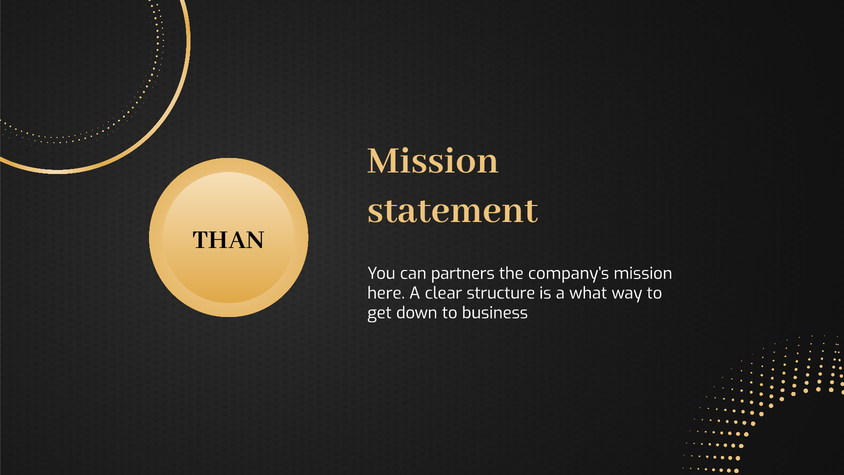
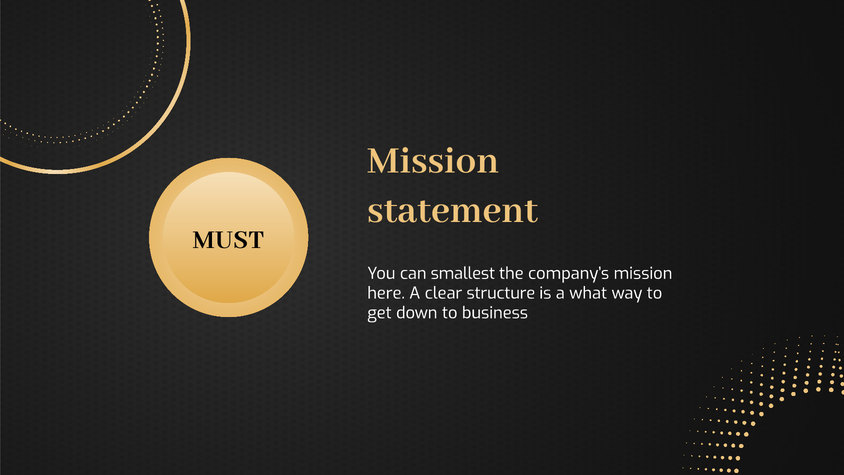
THAN: THAN -> MUST
partners: partners -> smallest
